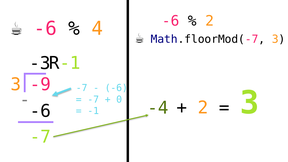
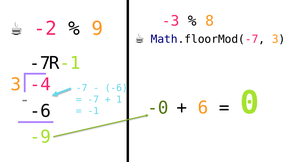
-6 at (45, 29): -6 -> -2
4: 4 -> 9
-6 at (171, 21): -6 -> -3
2 at (210, 21): 2 -> 8
-3 at (40, 63): -3 -> -7
-9: -9 -> -4
0: 0 -> 1
2 at (203, 108): 2 -> 6
3 at (250, 103): 3 -> 0
-4: -4 -> -0
-7 at (40, 137): -7 -> -9
